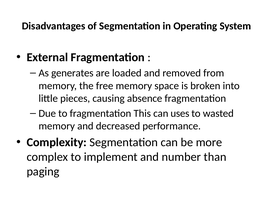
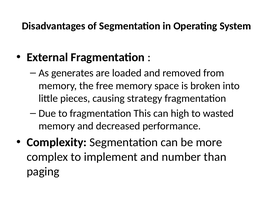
absence: absence -> strategy
uses: uses -> high
